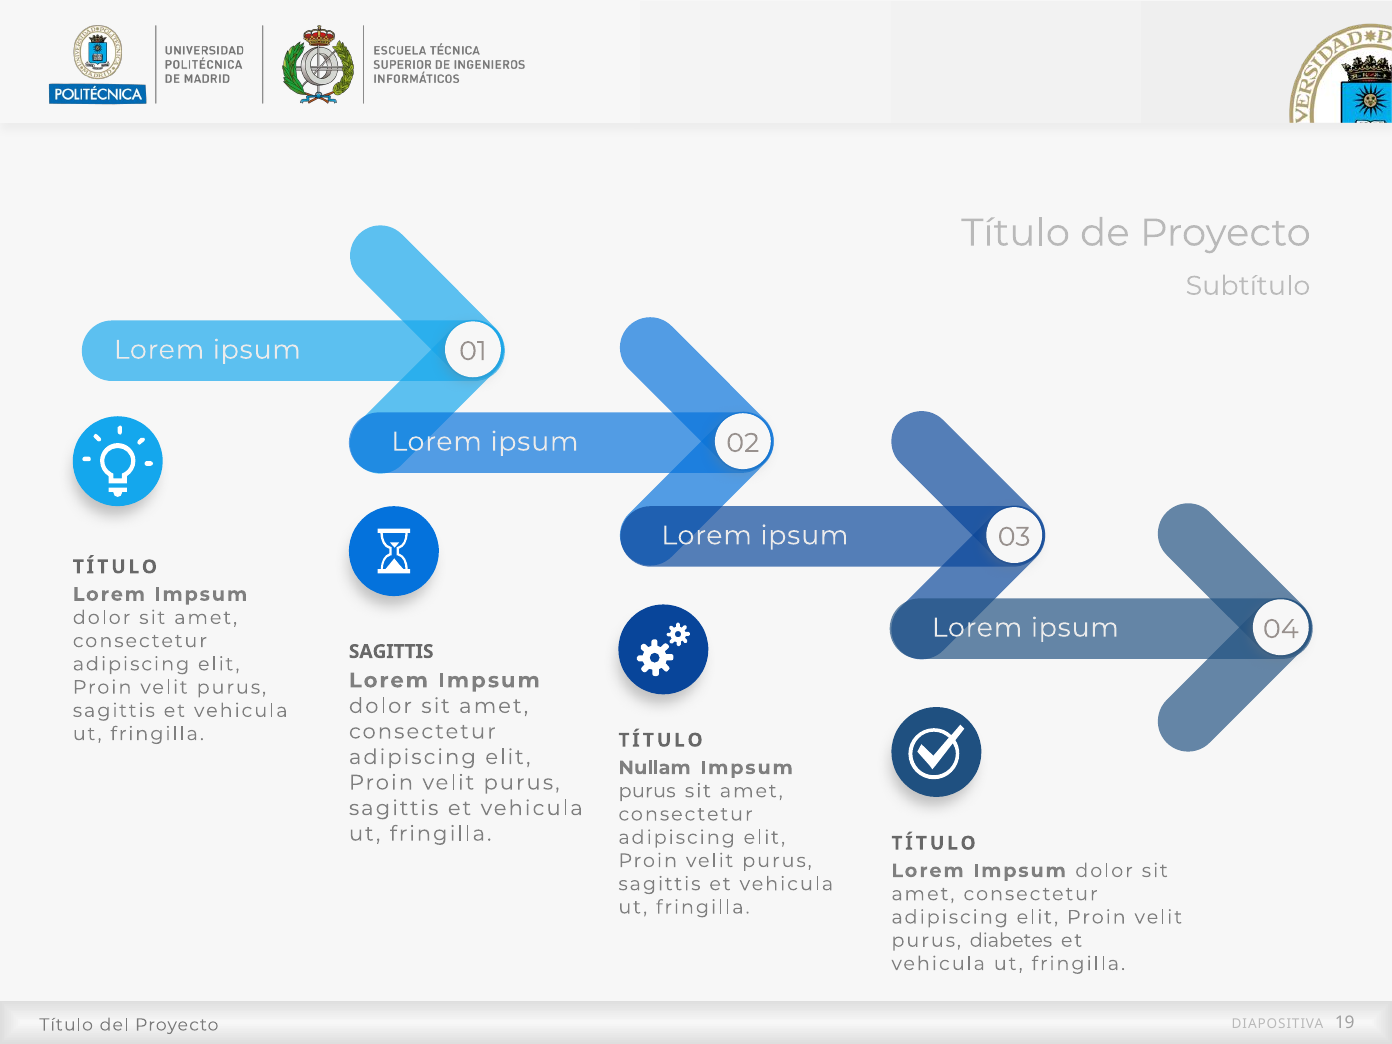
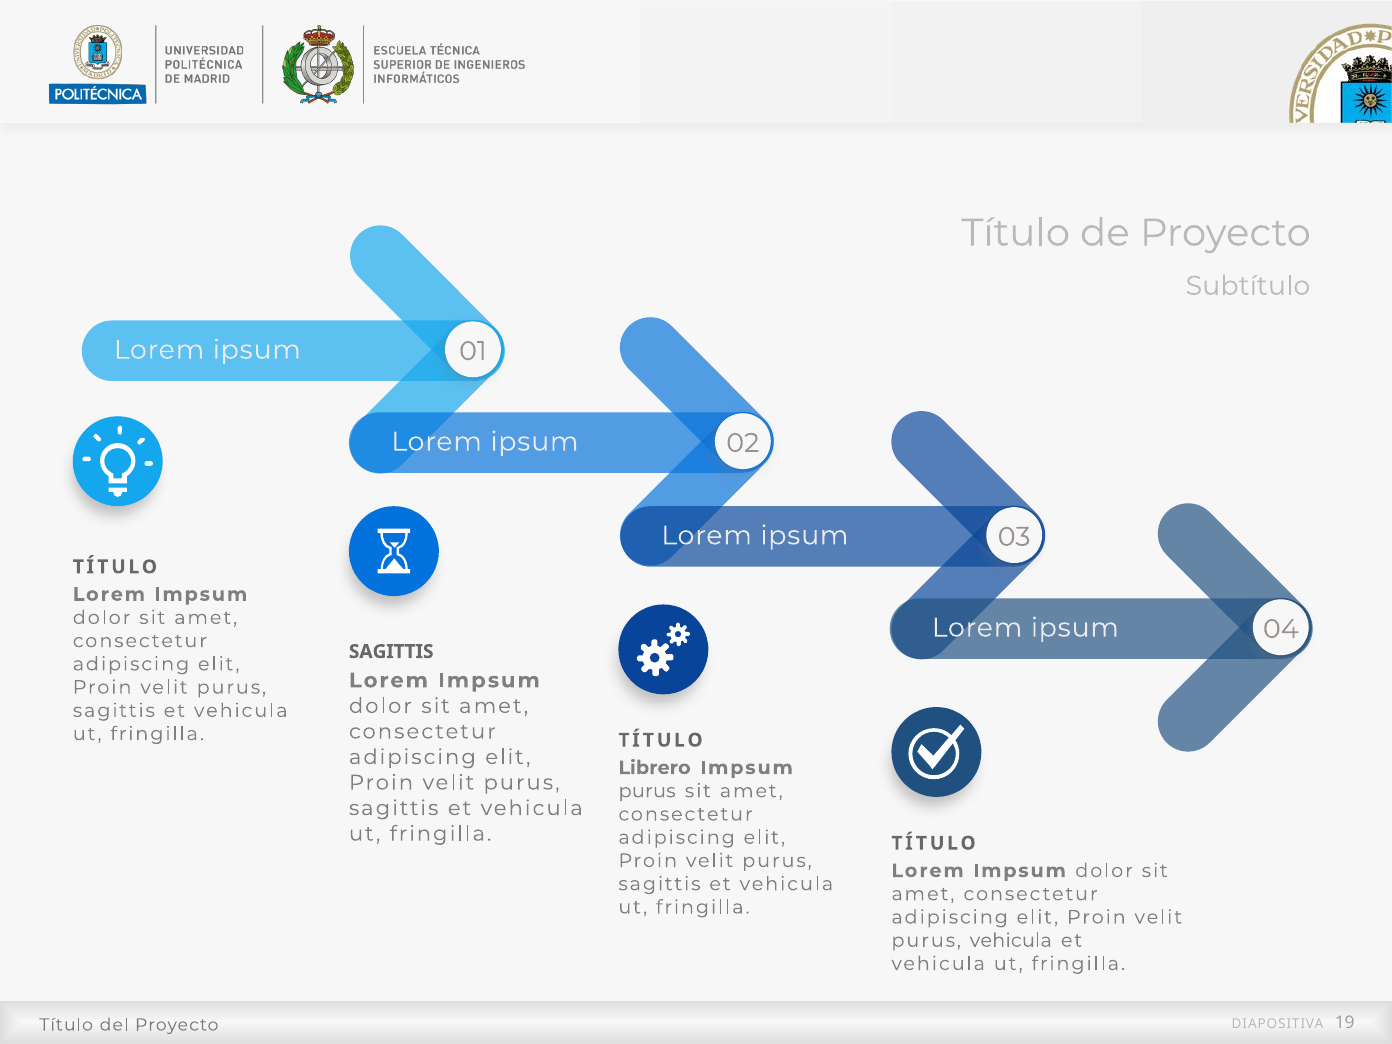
Nullam: Nullam -> Librero
purus diabetes: diabetes -> vehicula
